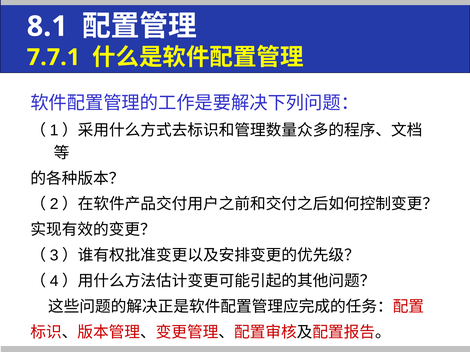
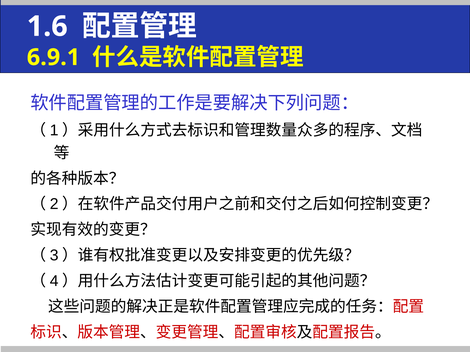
8.1: 8.1 -> 1.6
7.7.1: 7.7.1 -> 6.9.1
